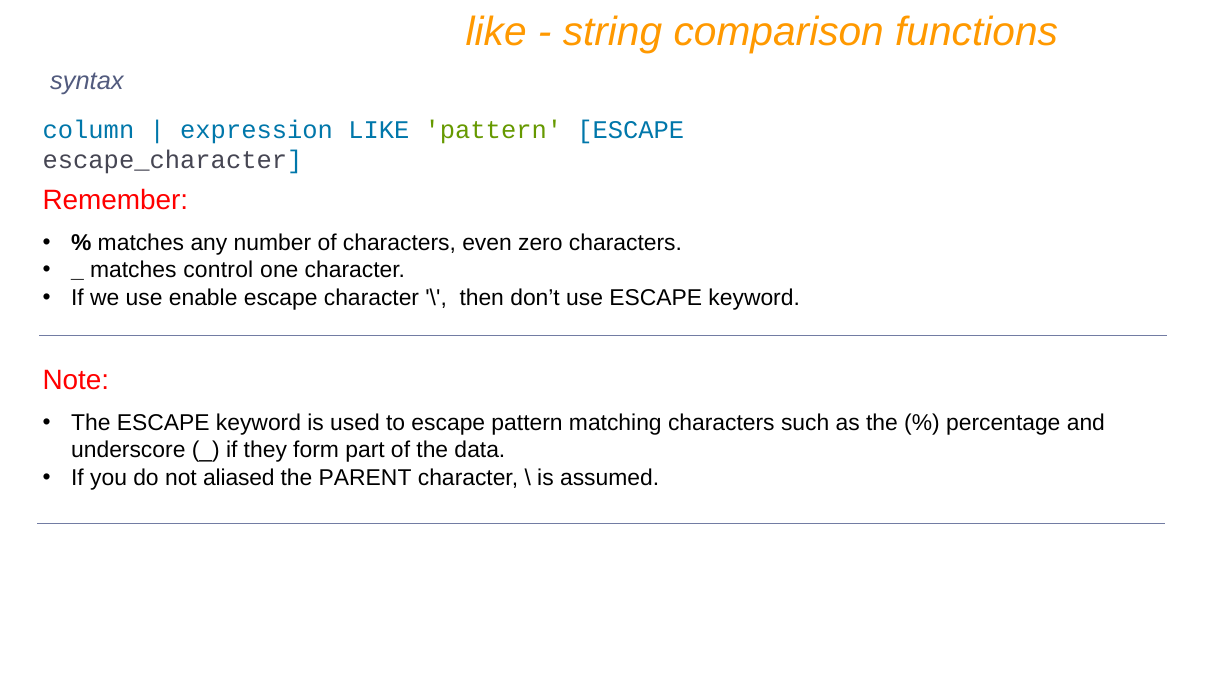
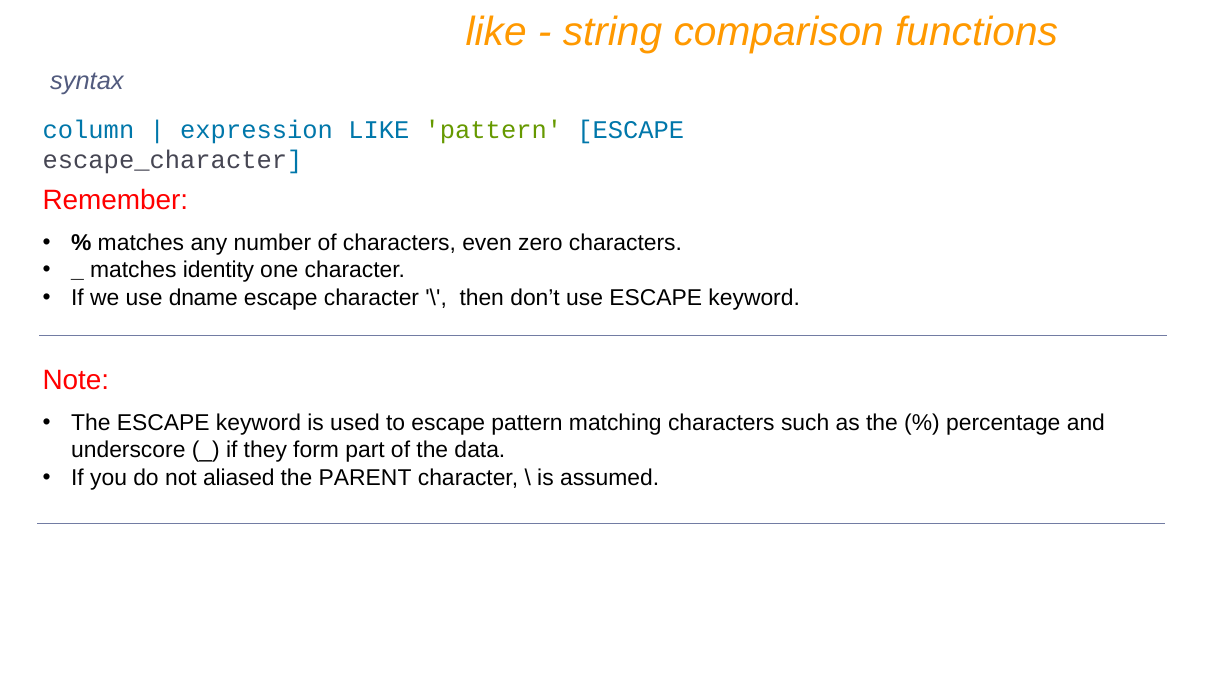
control: control -> identity
enable: enable -> dname
